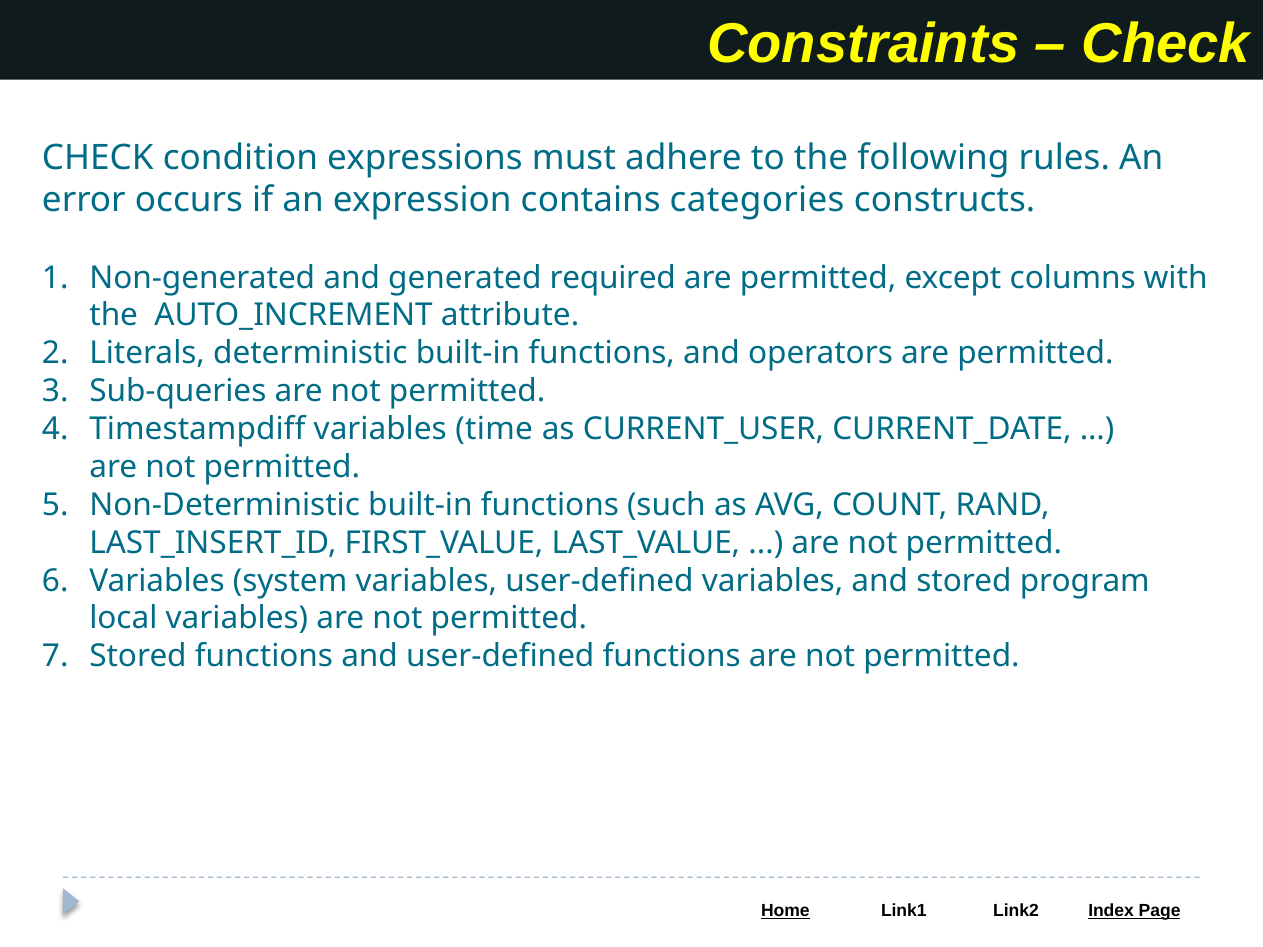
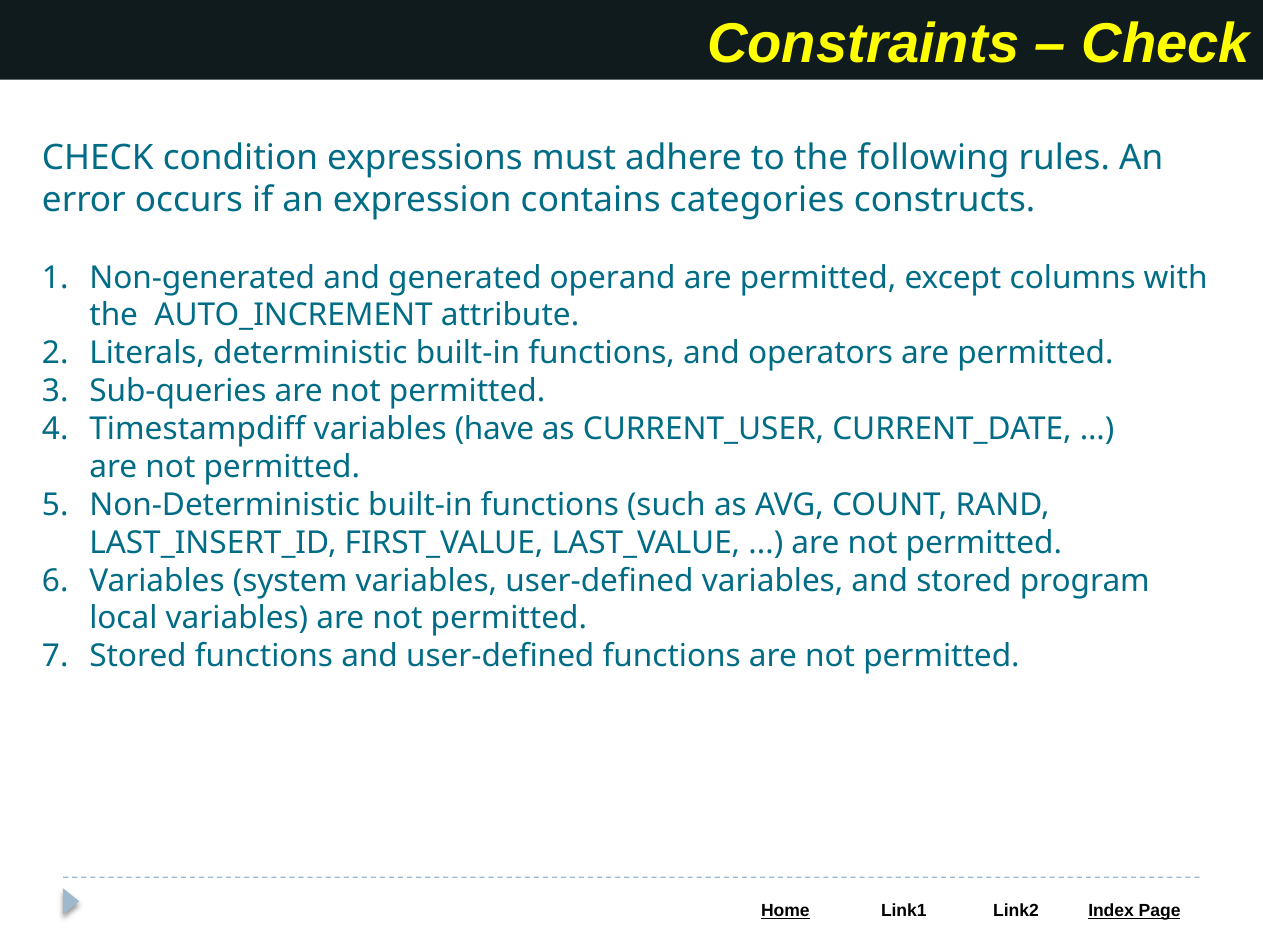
required: required -> operand
time: time -> have
